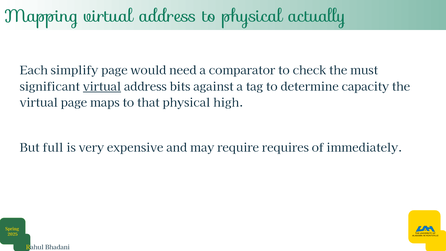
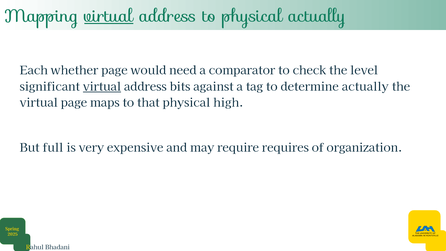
virtual at (109, 16) underline: none -> present
simplify: simplify -> whether
must: must -> level
determine capacity: capacity -> actually
immediately: immediately -> organization
